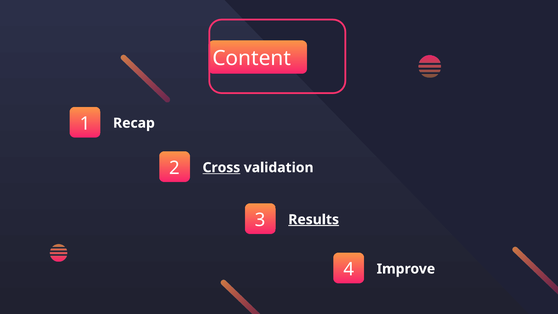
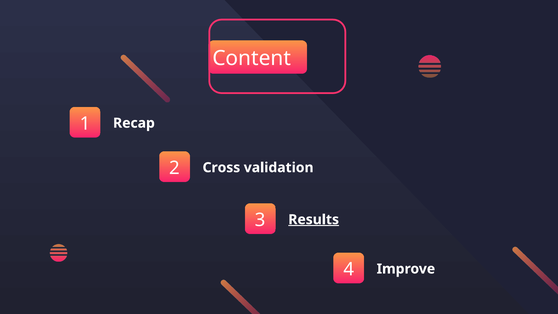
Cross underline: present -> none
